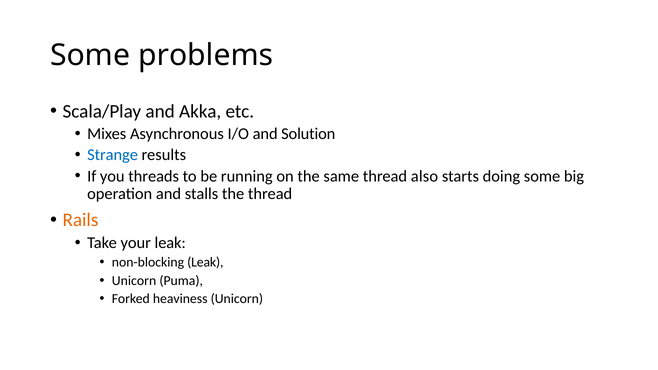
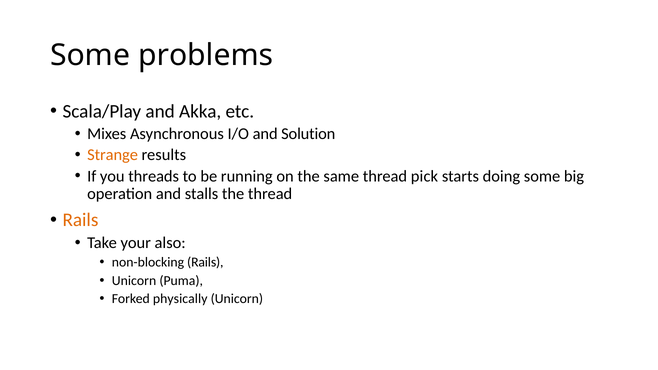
Strange colour: blue -> orange
also: also -> pick
your leak: leak -> also
non-blocking Leak: Leak -> Rails
heaviness: heaviness -> physically
